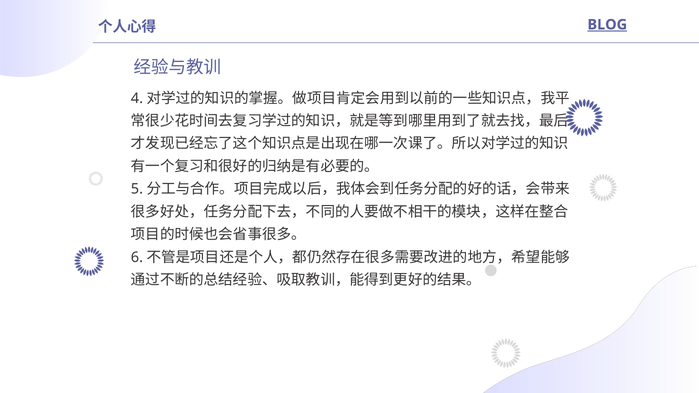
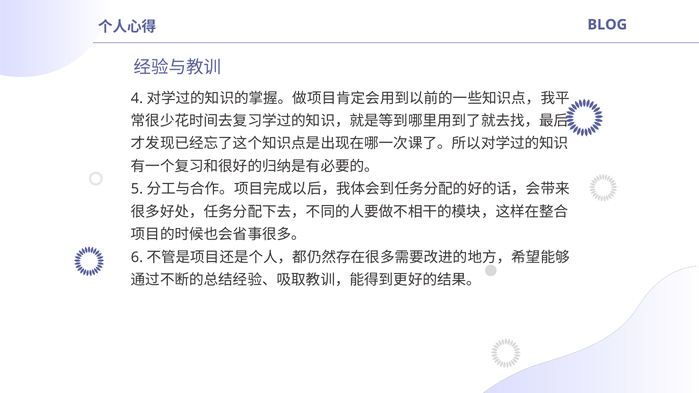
BLOG underline: present -> none
